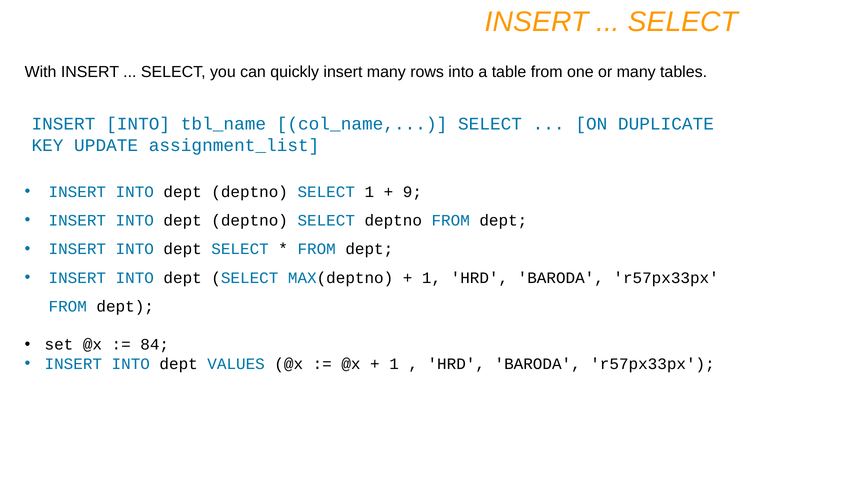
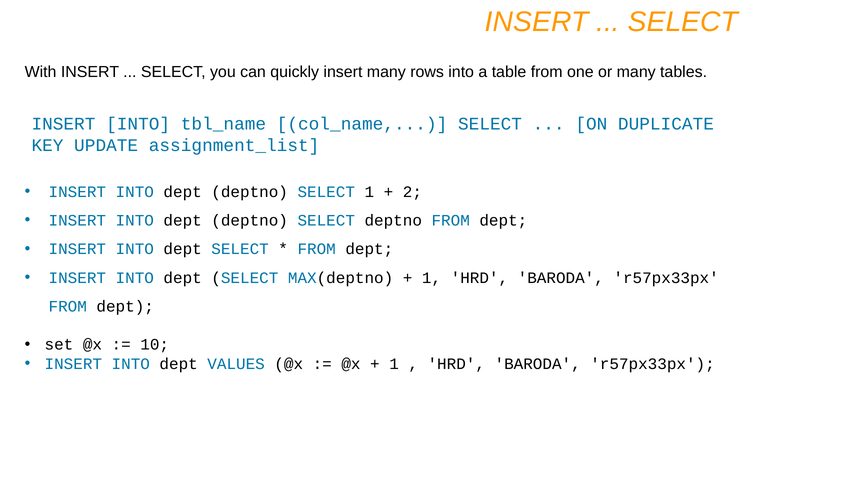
9: 9 -> 2
84: 84 -> 10
